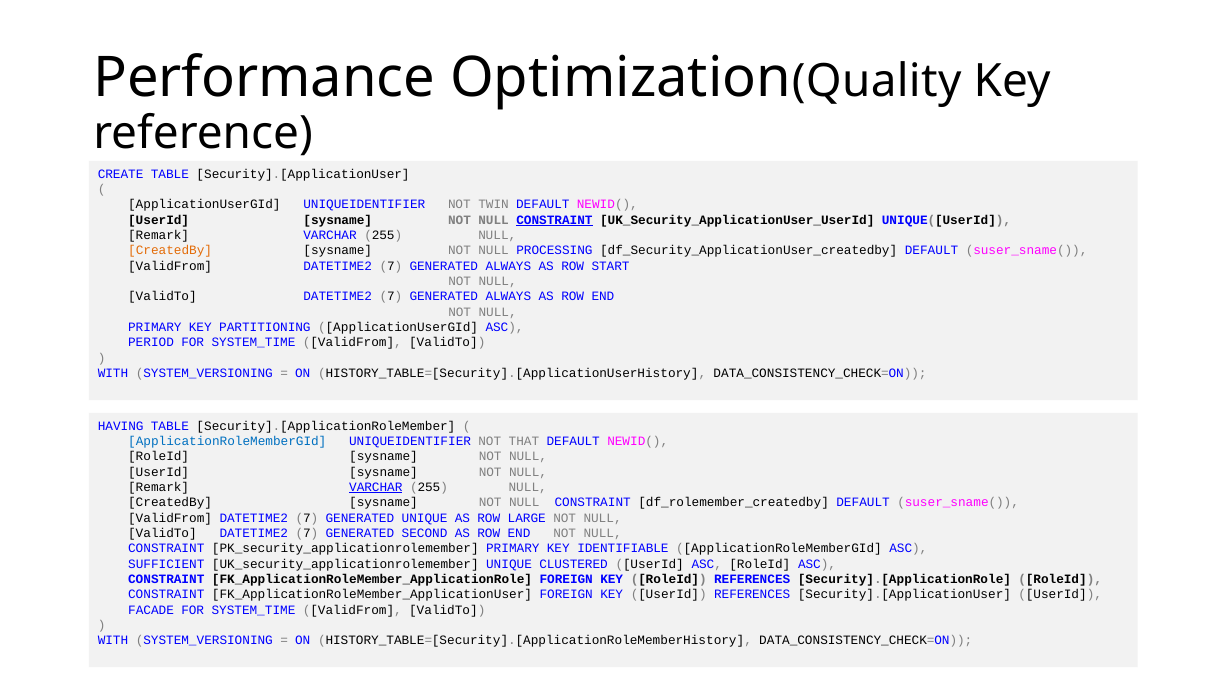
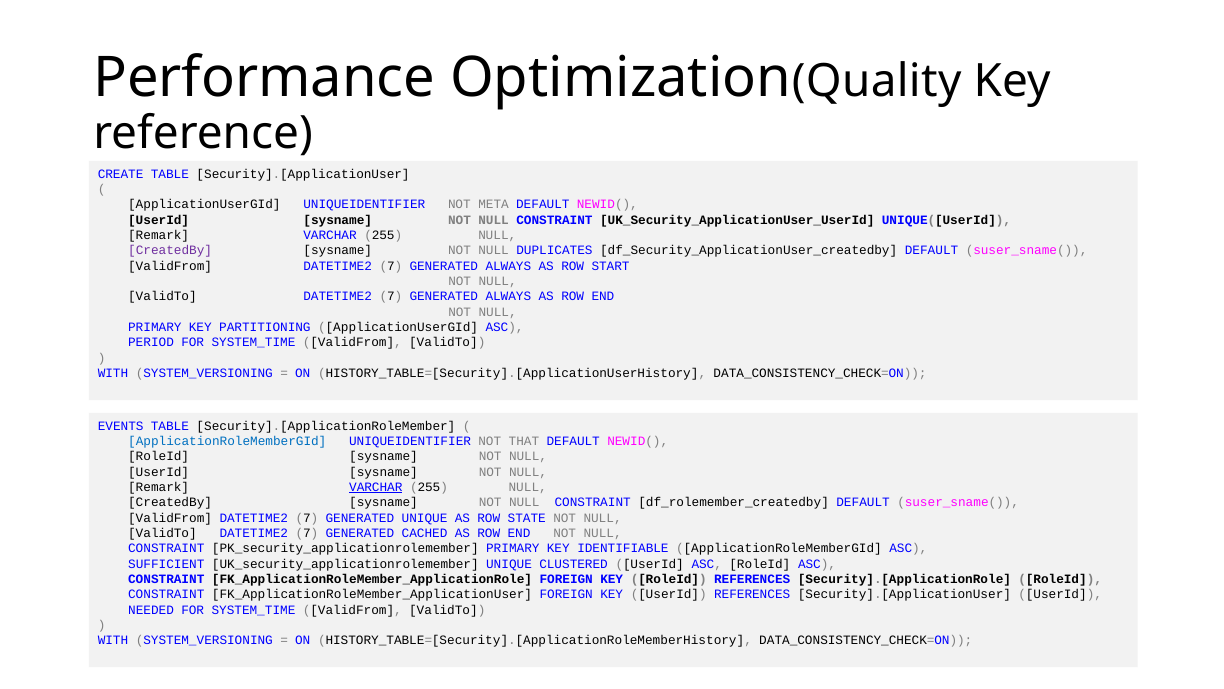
TWIN: TWIN -> META
CONSTRAINT at (554, 220) underline: present -> none
CreatedBy at (170, 251) colour: orange -> purple
PROCESSING: PROCESSING -> DUPLICATES
HAVING: HAVING -> EVENTS
LARGE: LARGE -> STATE
SECOND: SECOND -> CACHED
FACADE: FACADE -> NEEDED
